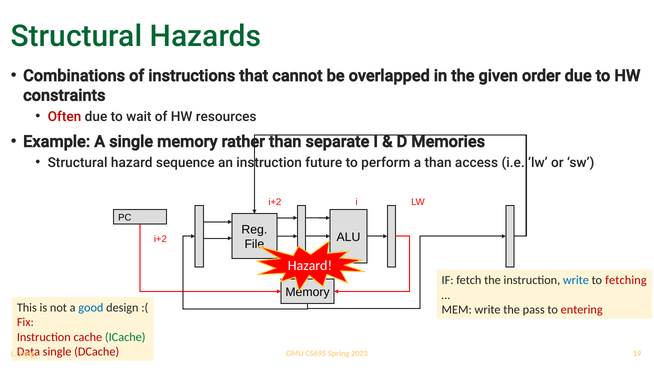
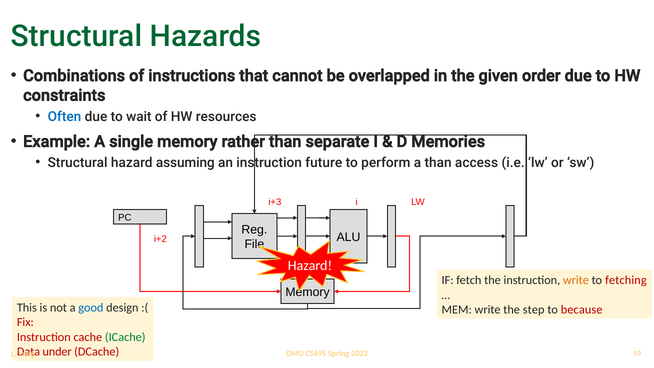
Often colour: red -> blue
sequence: sequence -> assuming
i+2 at (275, 202): i+2 -> i+3
write at (576, 280) colour: blue -> orange
pass: pass -> step
entering: entering -> because
single at (57, 352): single -> under
